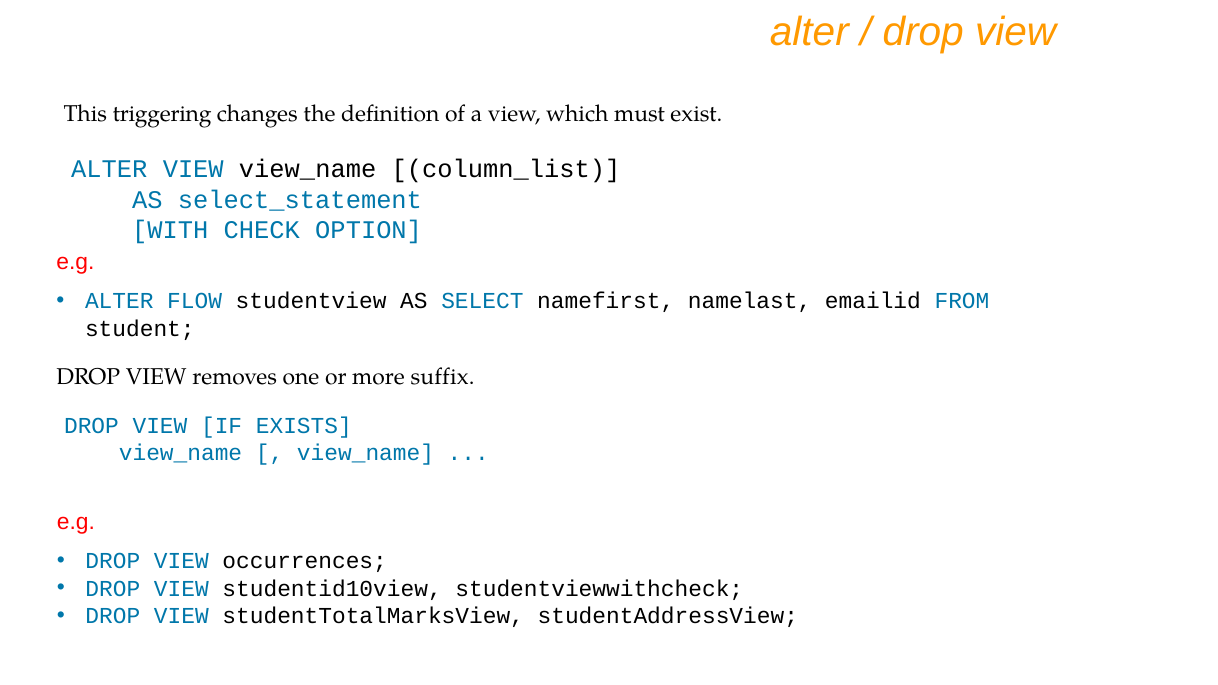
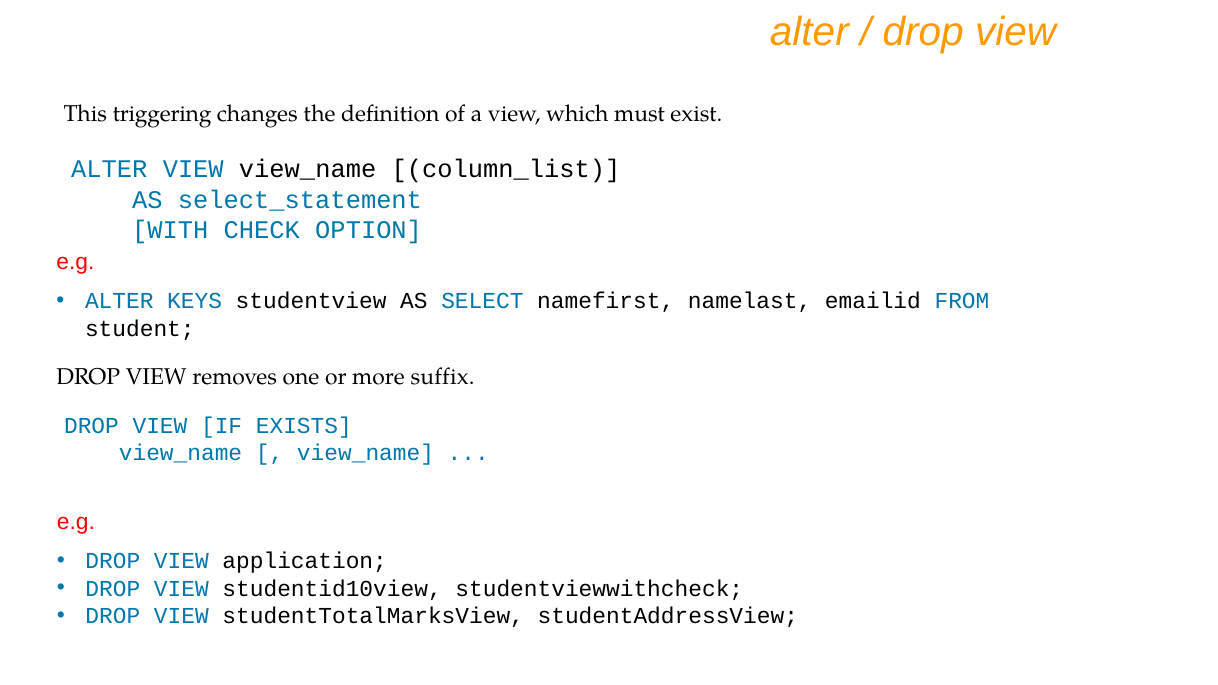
FLOW: FLOW -> KEYS
occurrences: occurrences -> application
